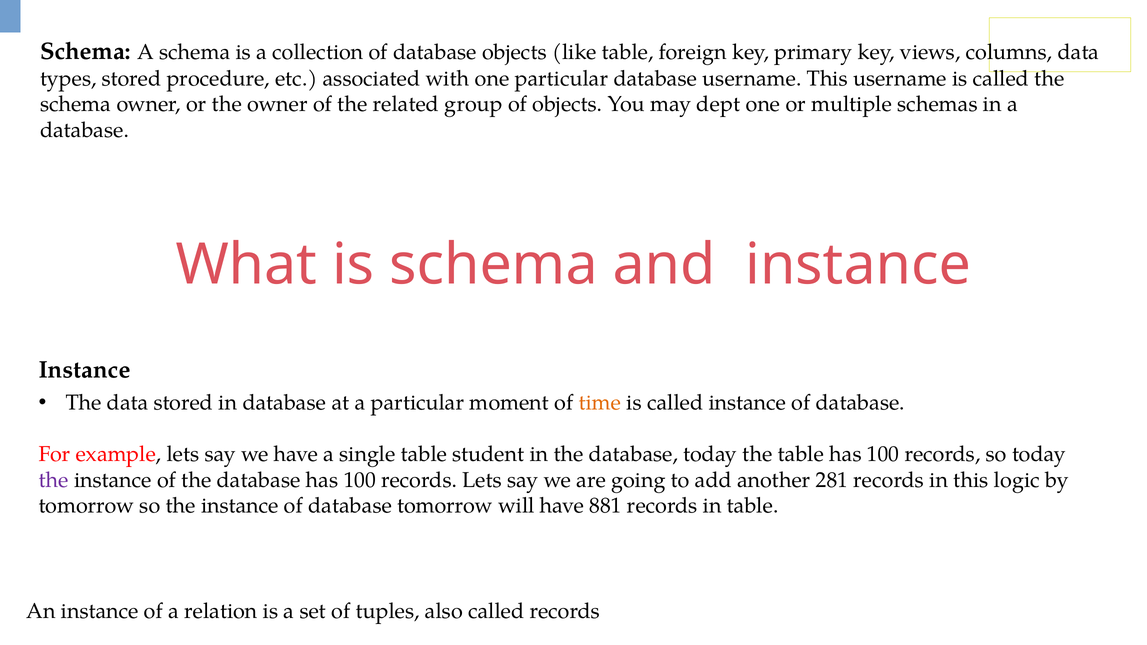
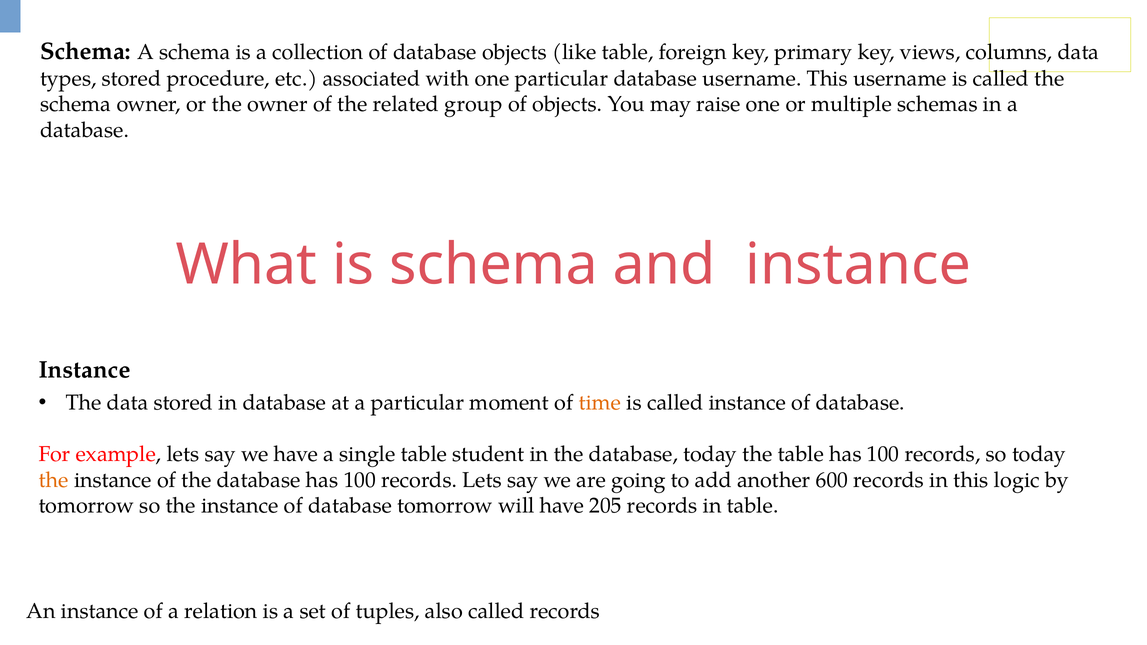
dept: dept -> raise
the at (54, 480) colour: purple -> orange
281: 281 -> 600
881: 881 -> 205
